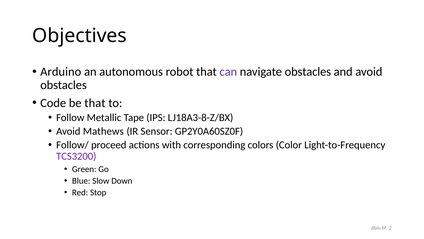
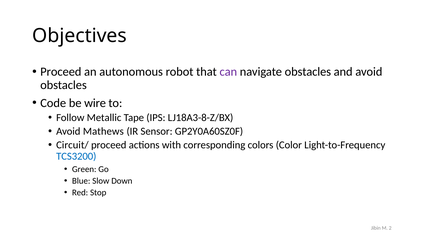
Arduino at (61, 72): Arduino -> Proceed
be that: that -> wire
Follow/: Follow/ -> Circuit/
TCS3200 colour: purple -> blue
